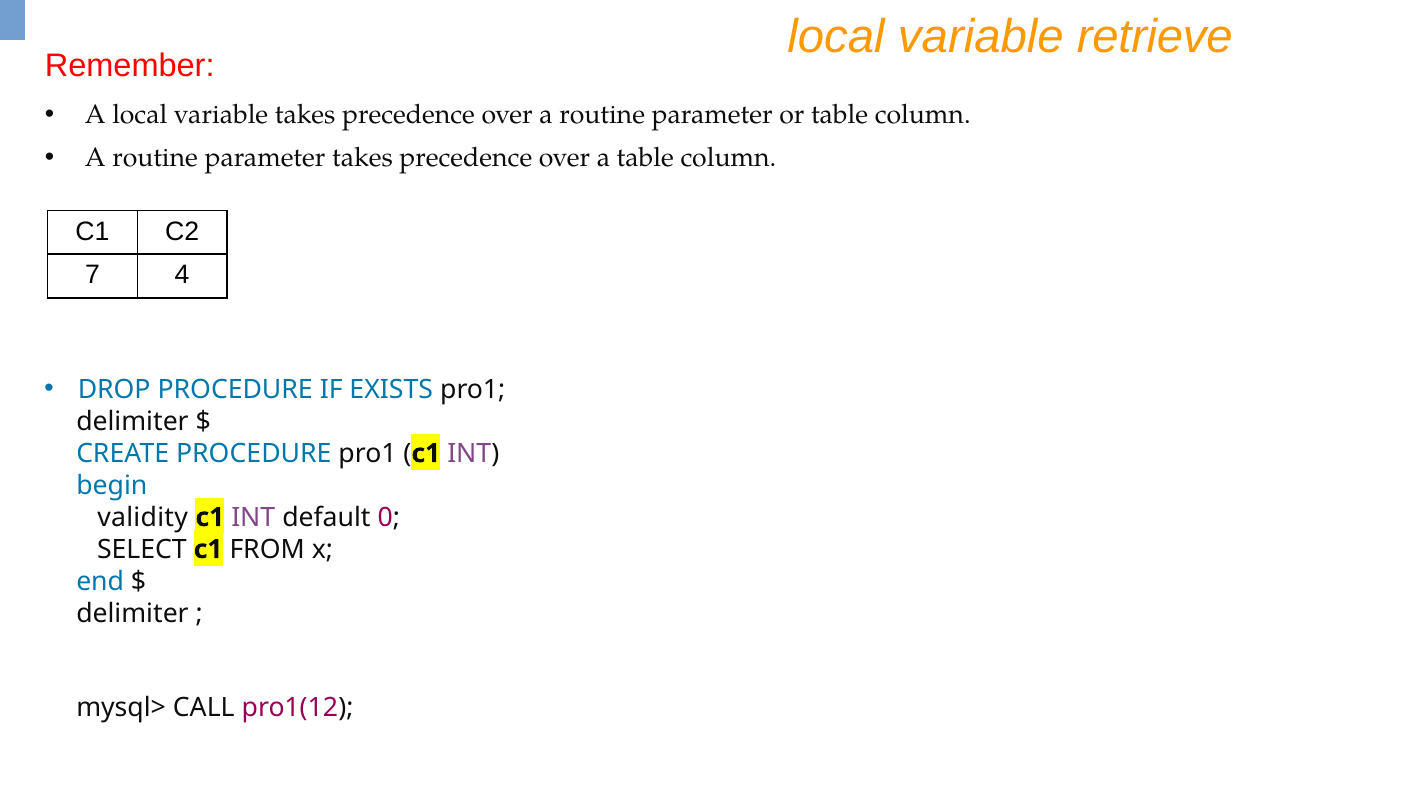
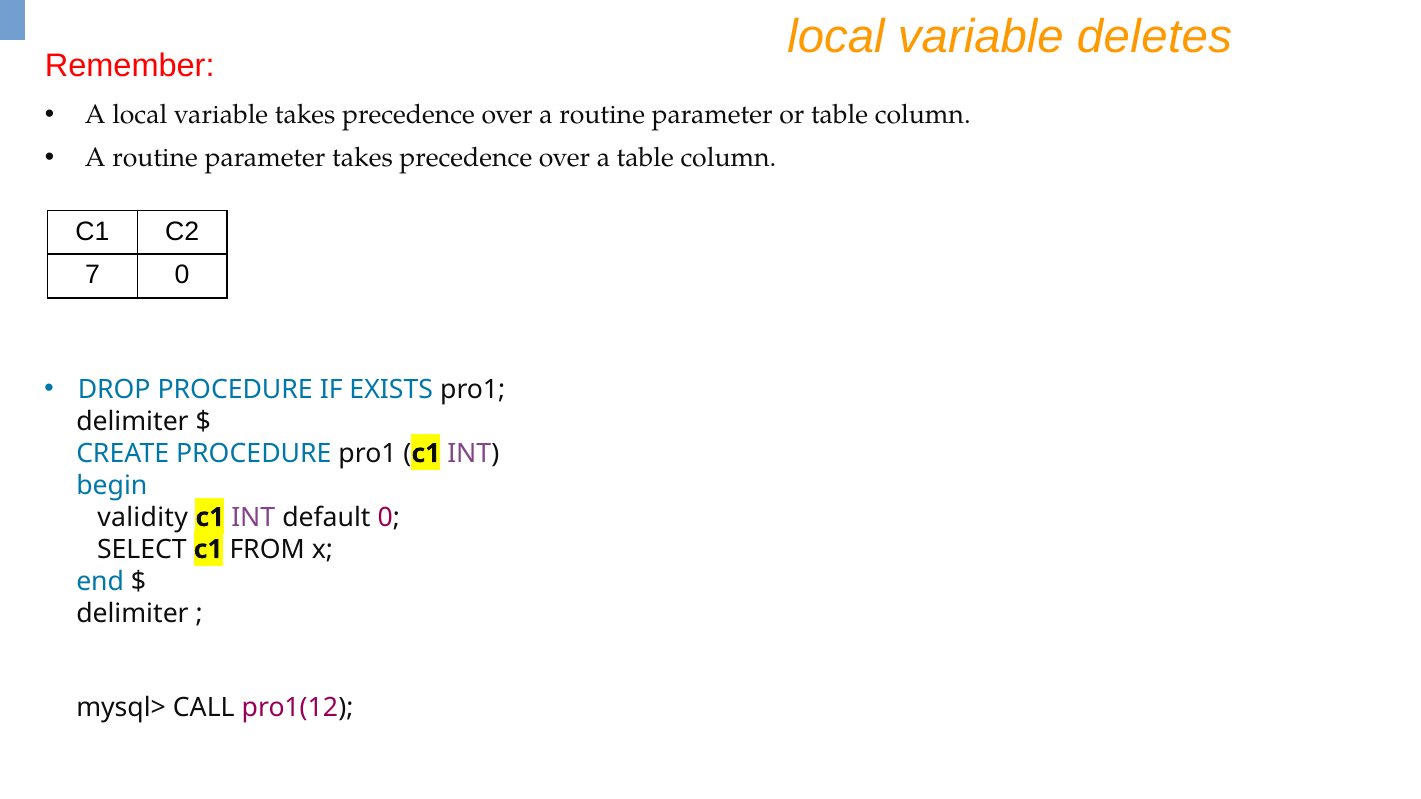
retrieve: retrieve -> deletes
7 4: 4 -> 0
